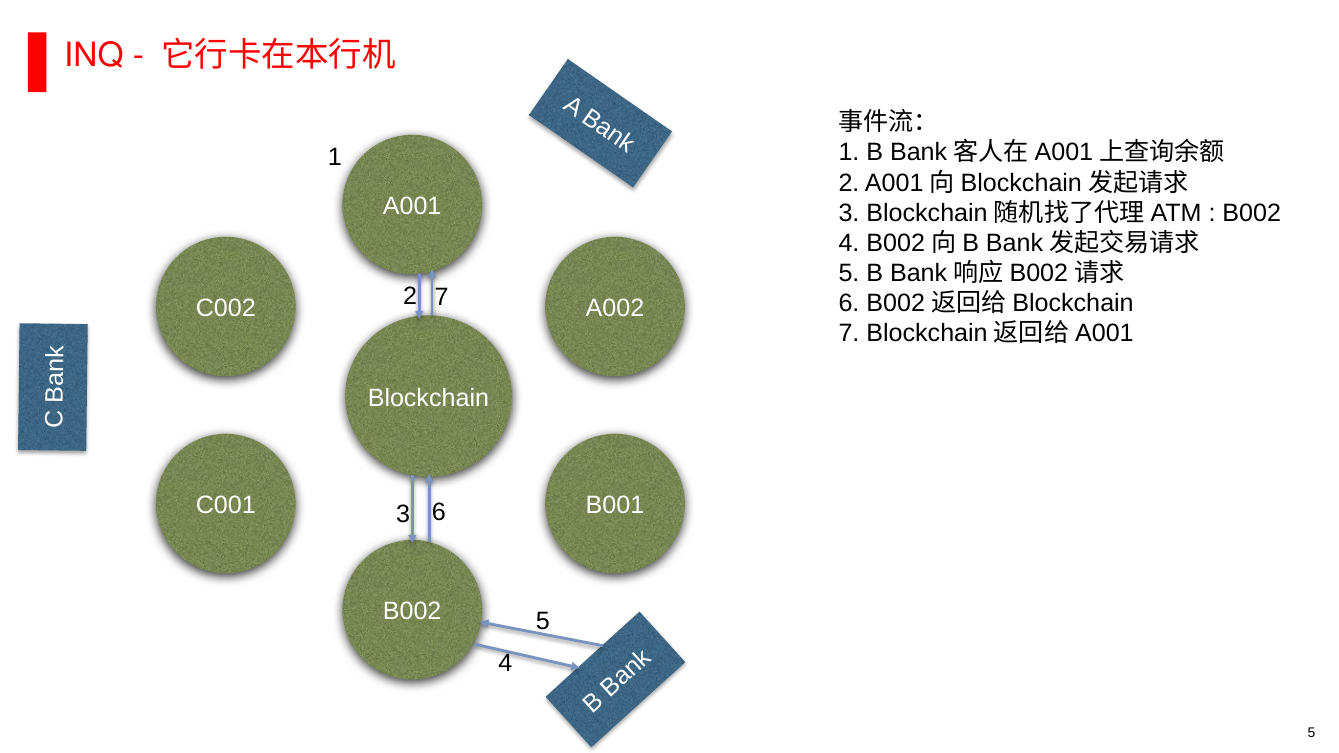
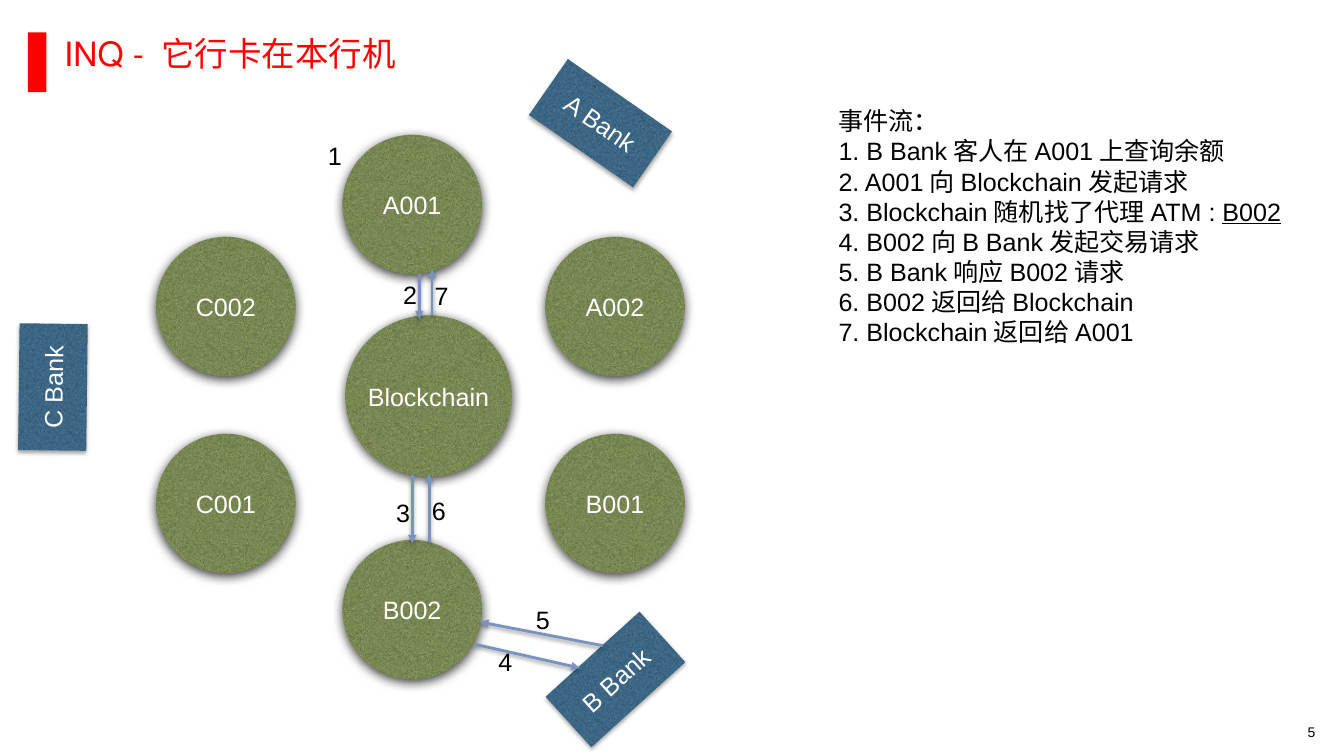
B002 at (1252, 213) underline: none -> present
